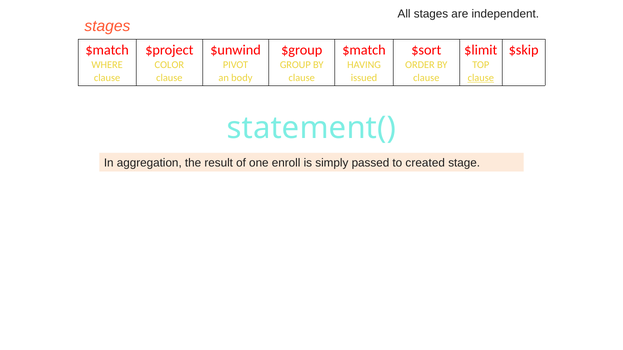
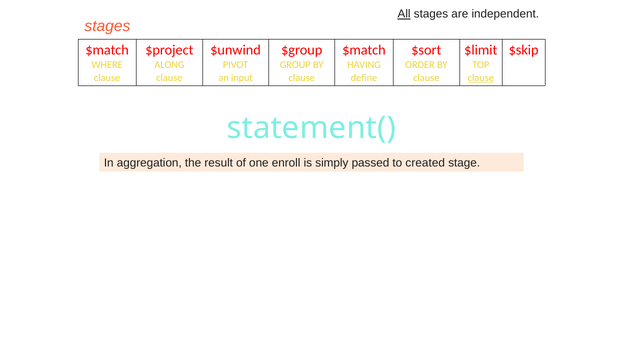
All underline: none -> present
COLOR: COLOR -> ALONG
body: body -> input
issued: issued -> define
